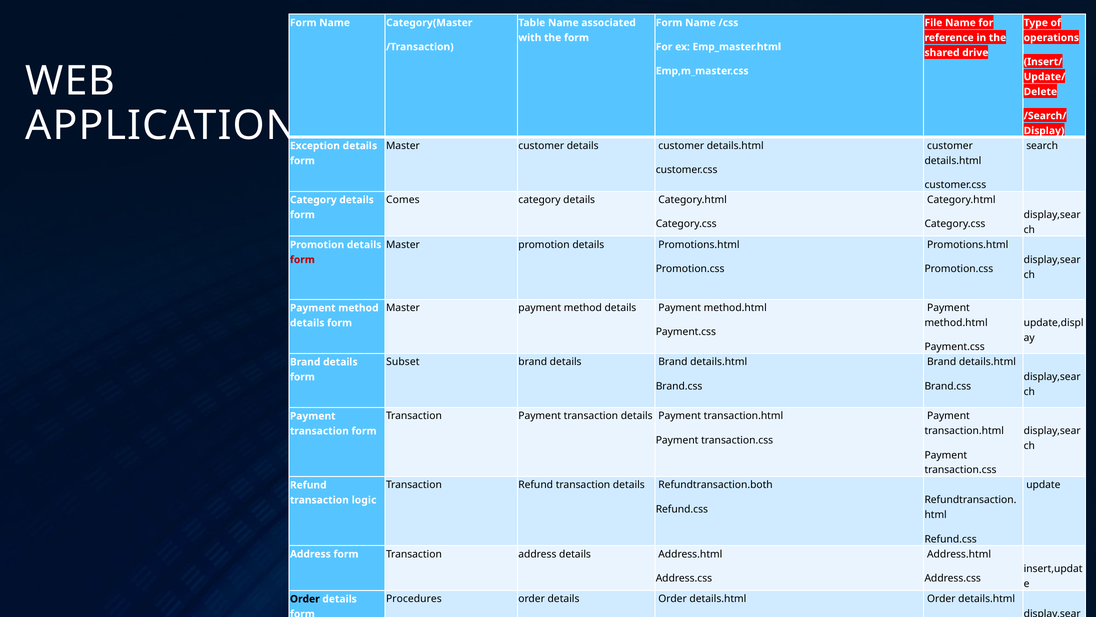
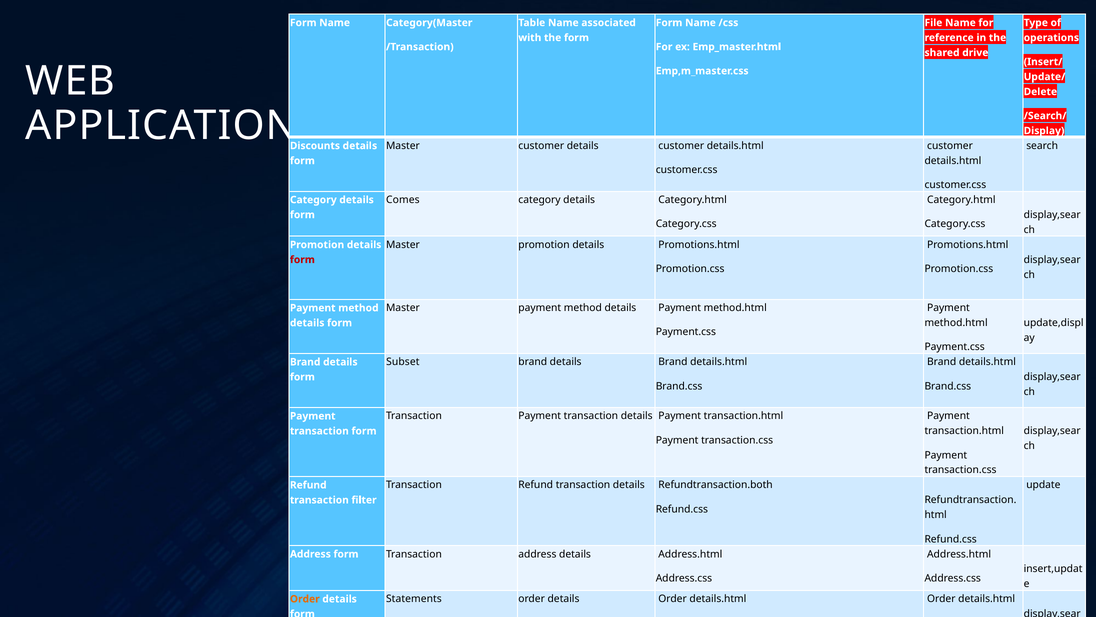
Exception: Exception -> Discounts
logic: logic -> filter
Procedures: Procedures -> Statements
Order at (305, 599) colour: black -> orange
